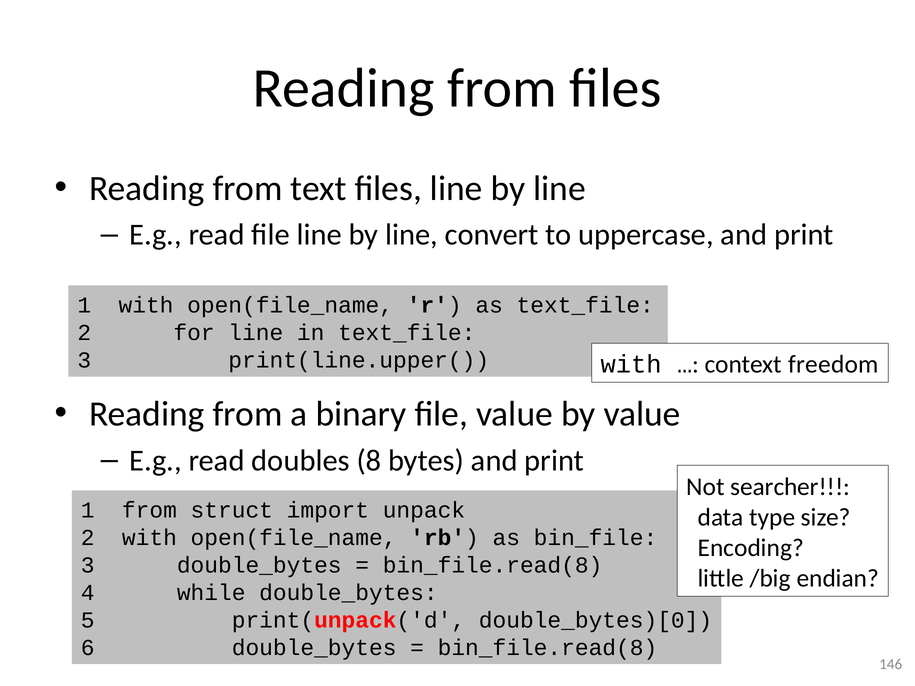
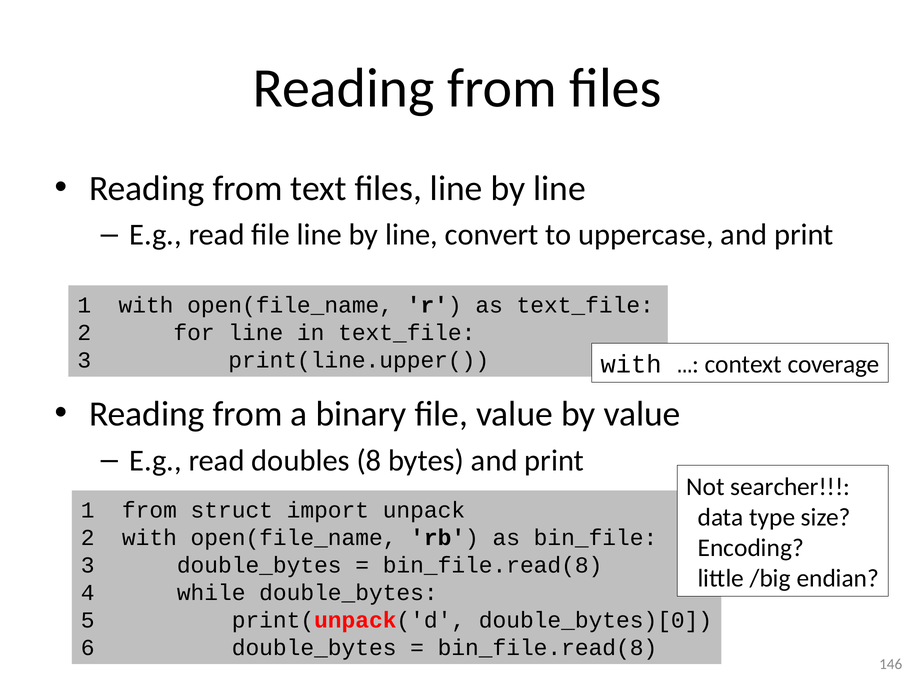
freedom: freedom -> coverage
